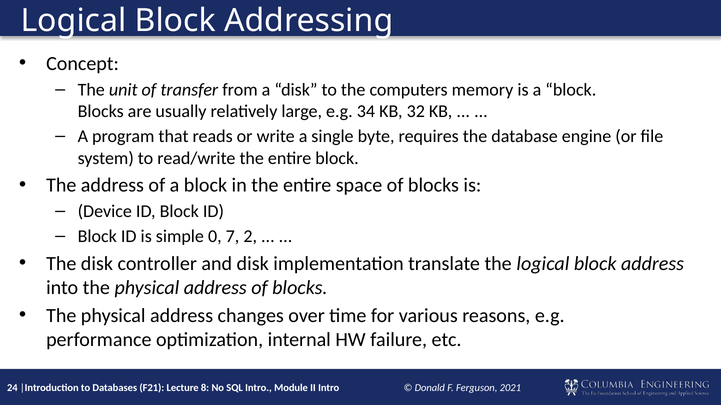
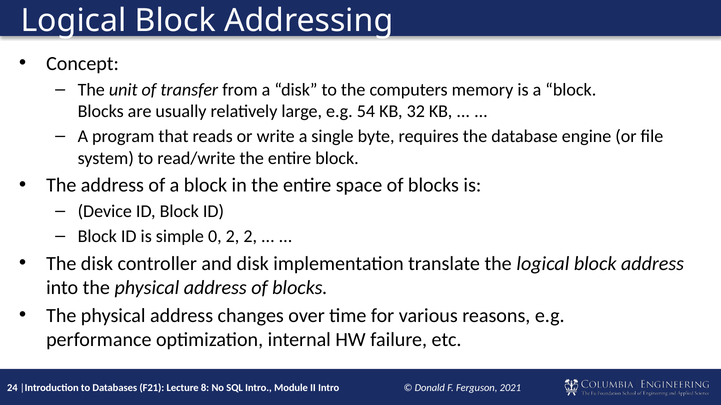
34: 34 -> 54
0 7: 7 -> 2
